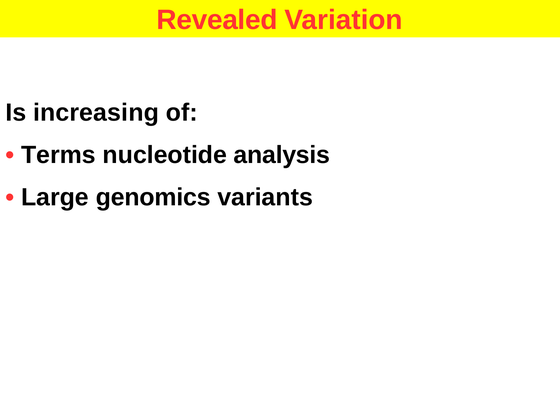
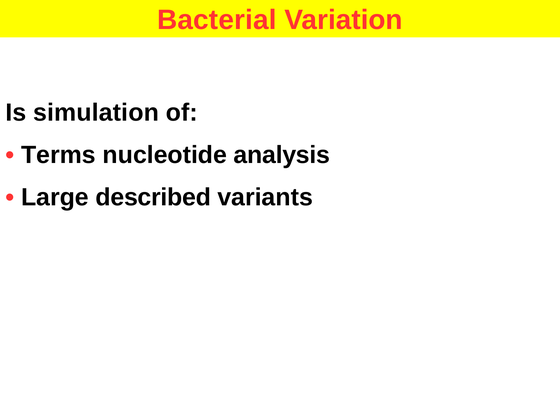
Revealed: Revealed -> Bacterial
increasing: increasing -> simulation
genomics: genomics -> described
